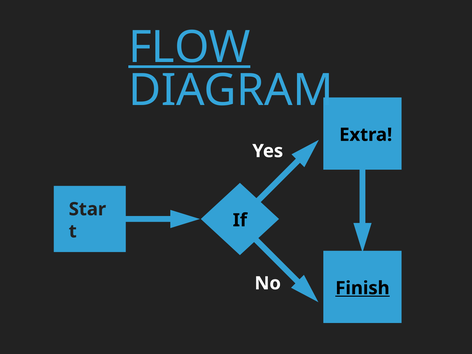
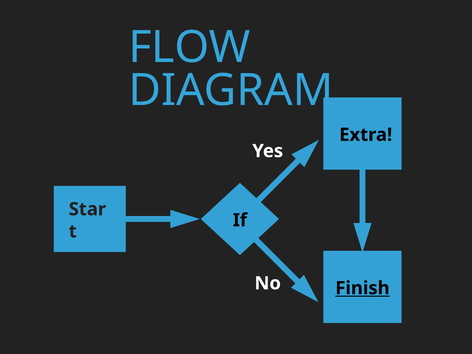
FLOW underline: present -> none
